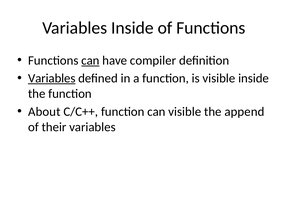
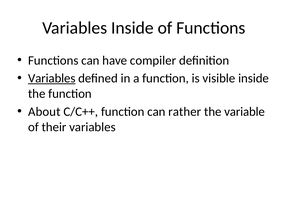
can at (90, 60) underline: present -> none
can visible: visible -> rather
append: append -> variable
